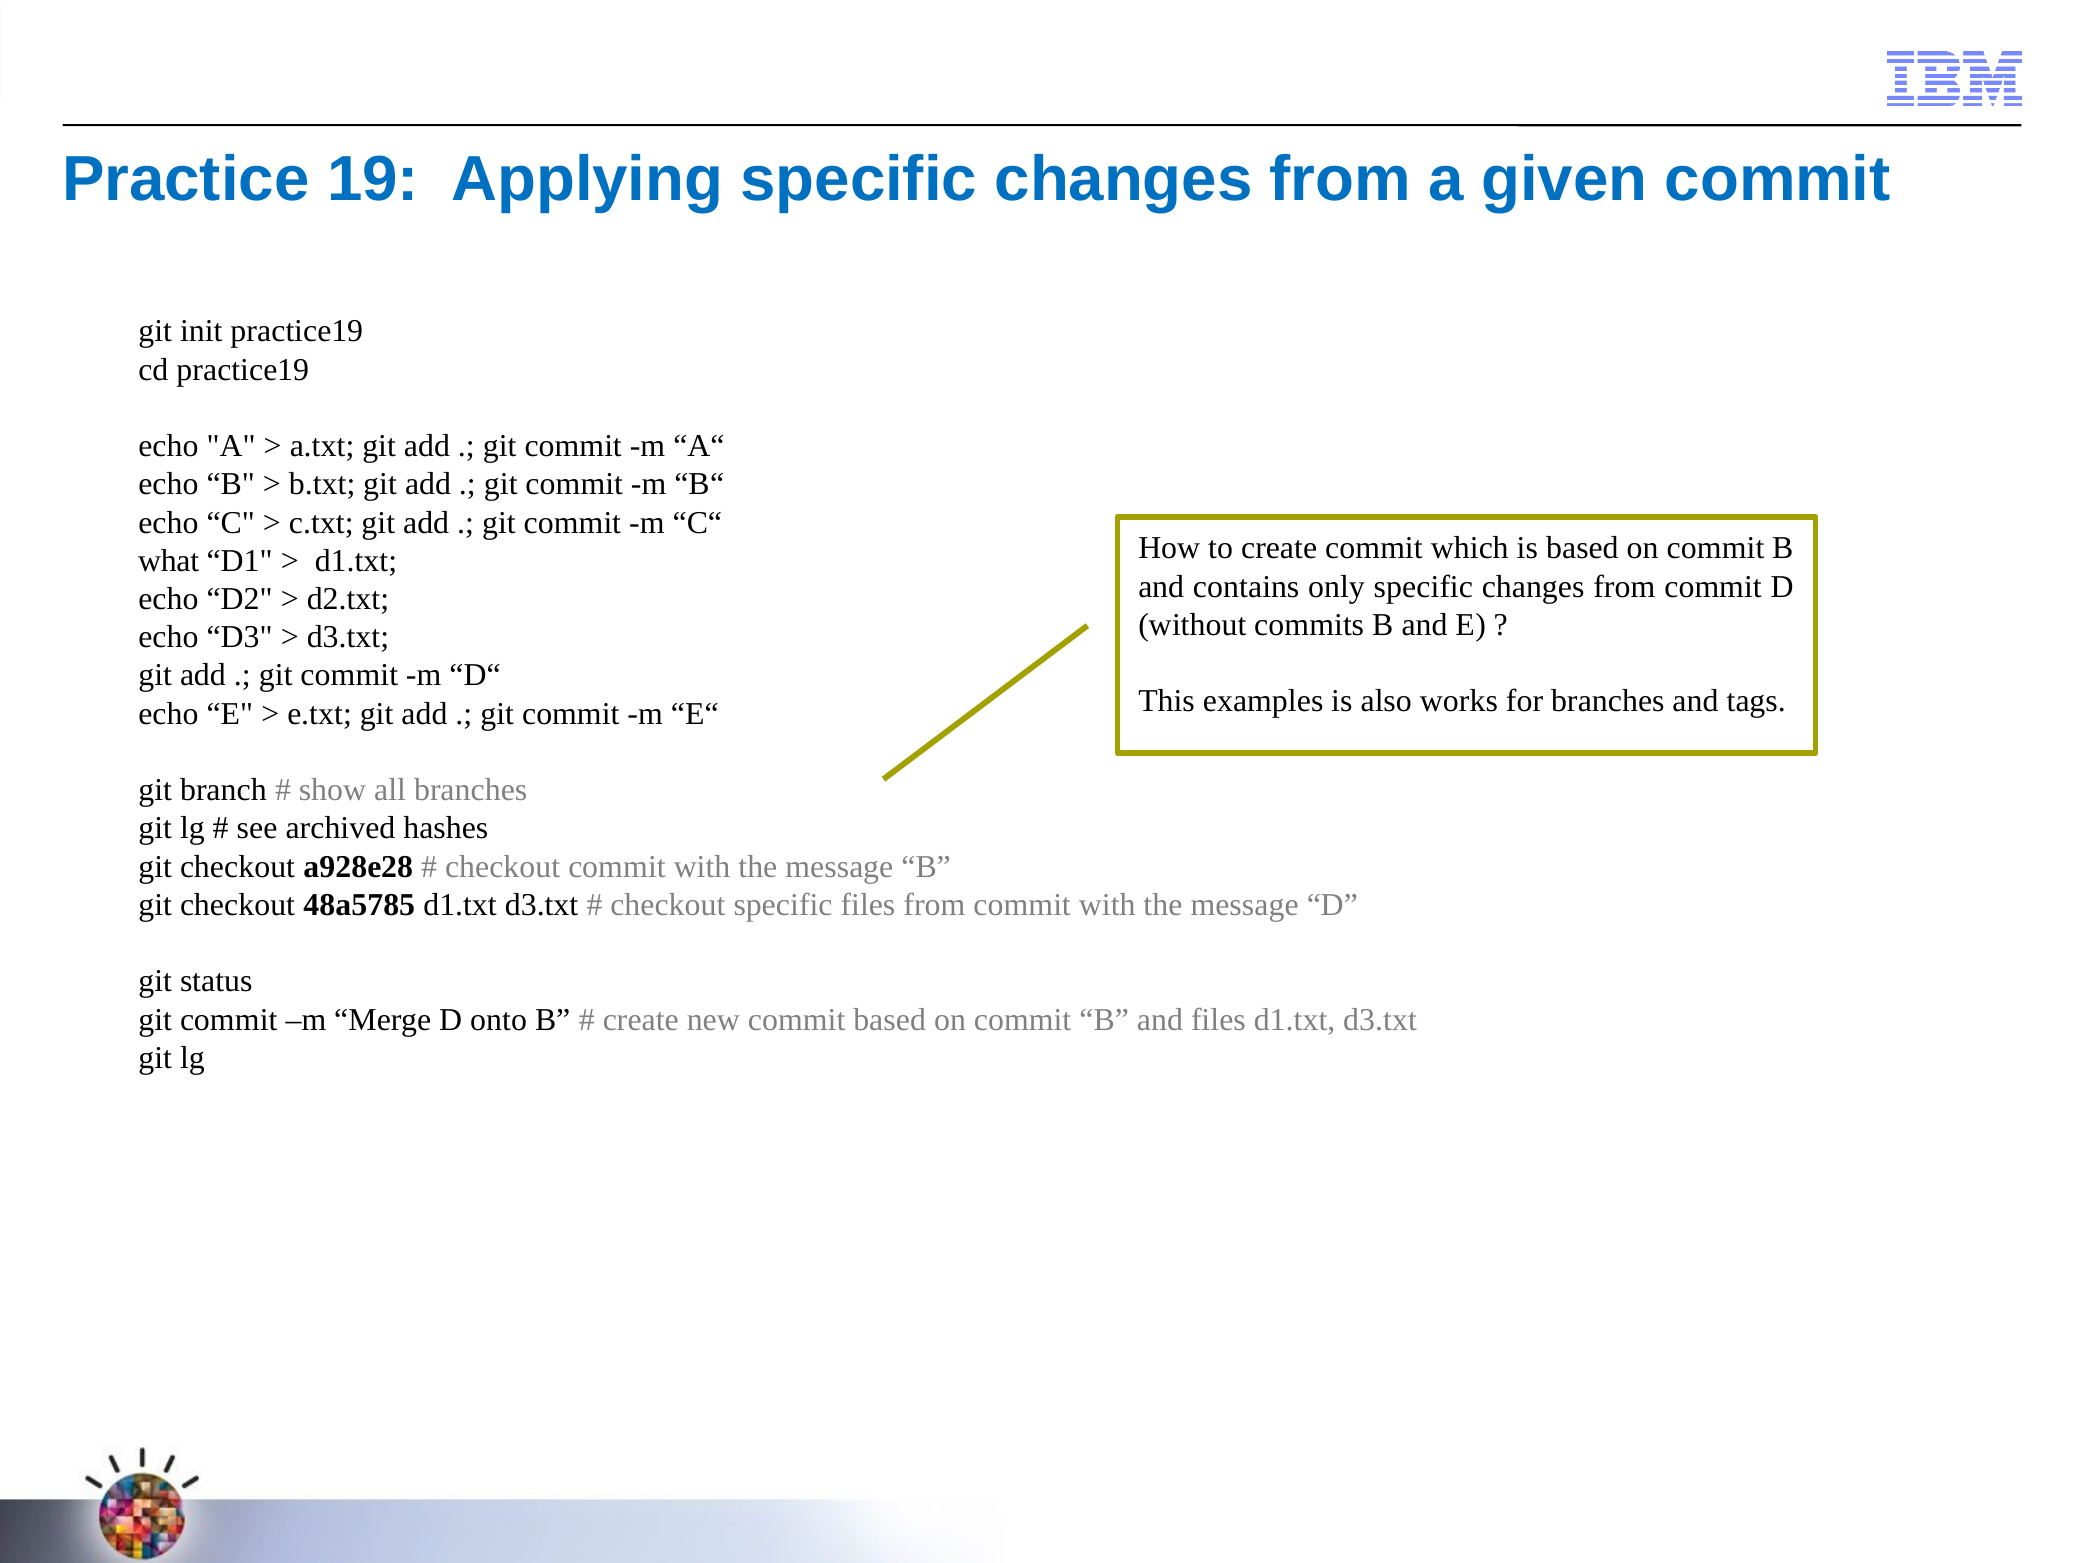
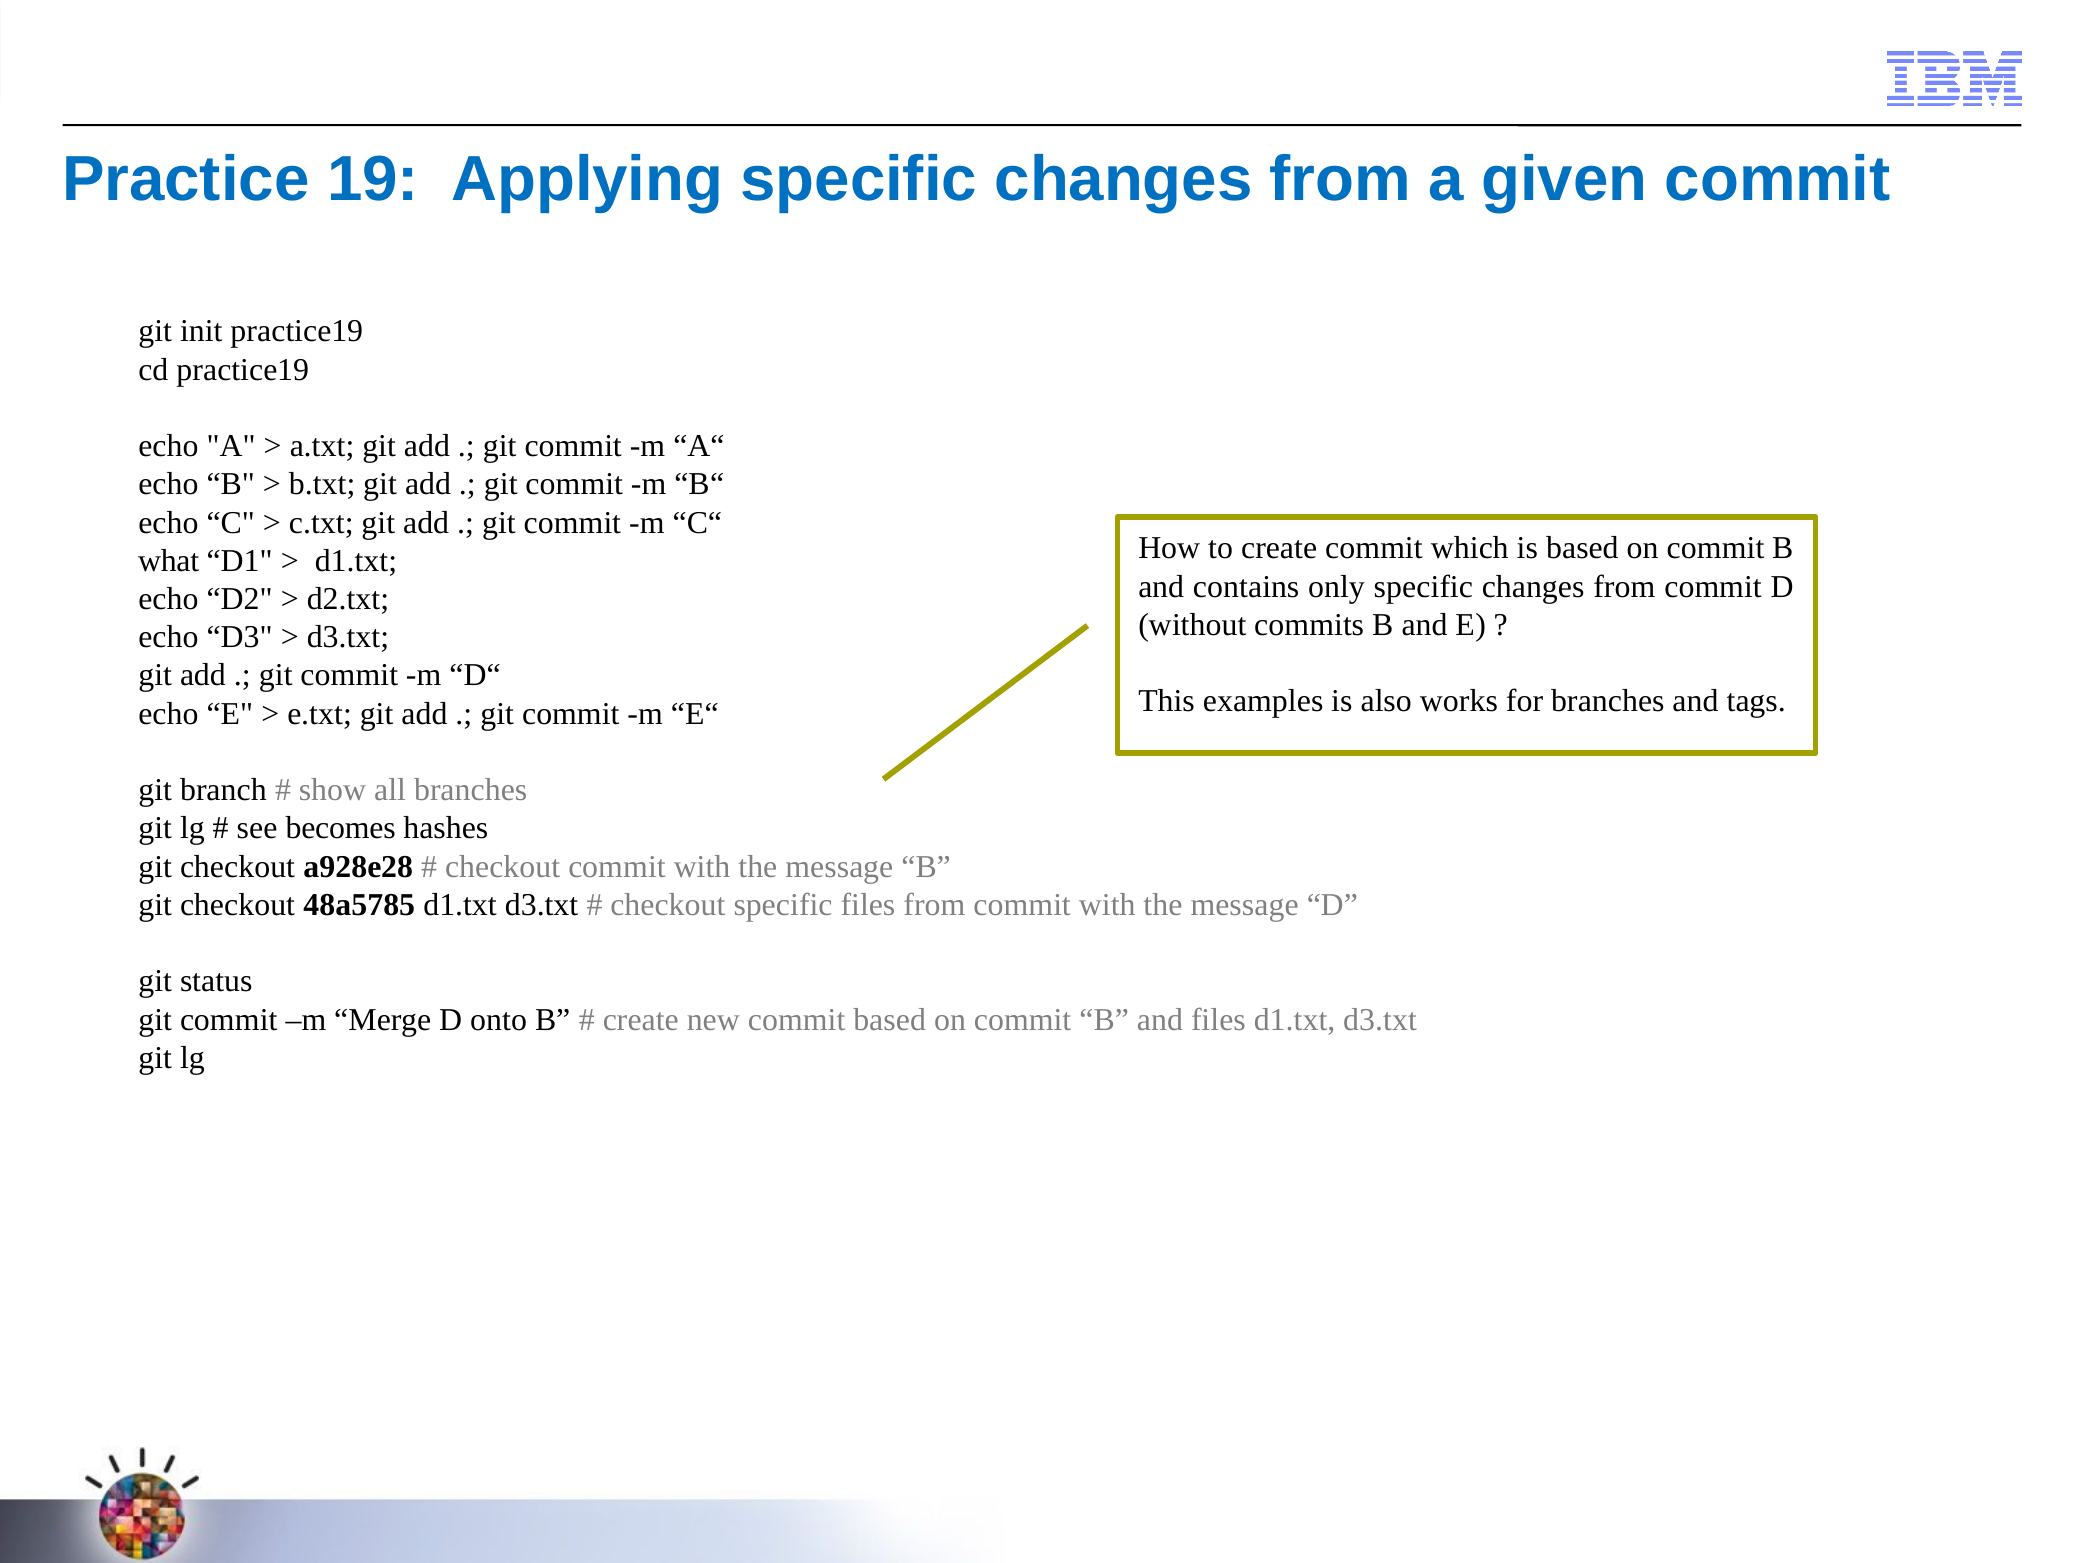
archived: archived -> becomes
